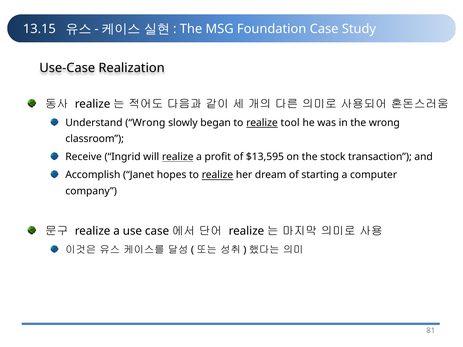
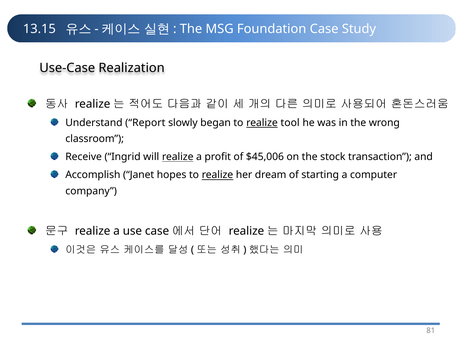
Understand Wrong: Wrong -> Report
$13,595: $13,595 -> $45,006
